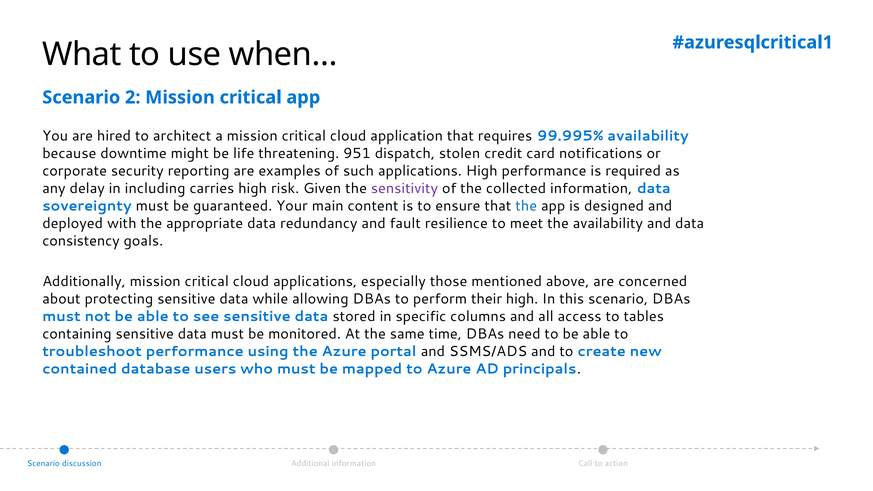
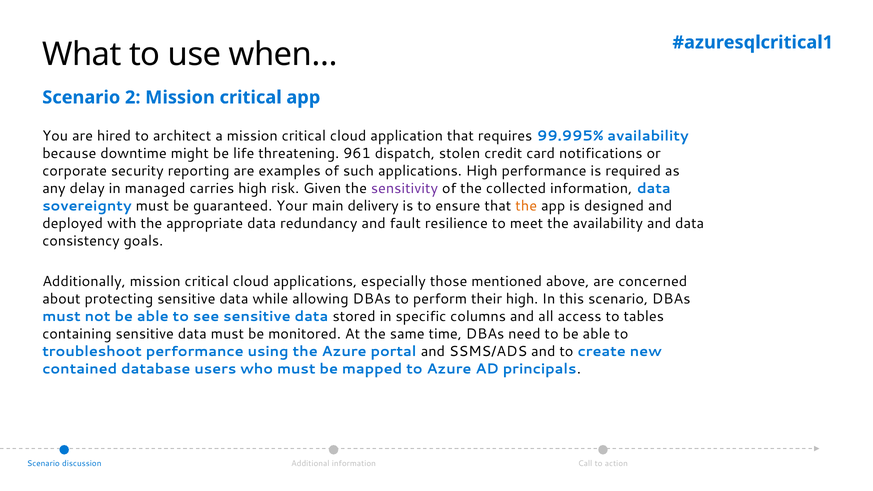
951: 951 -> 961
including: including -> managed
content: content -> delivery
the at (526, 206) colour: blue -> orange
